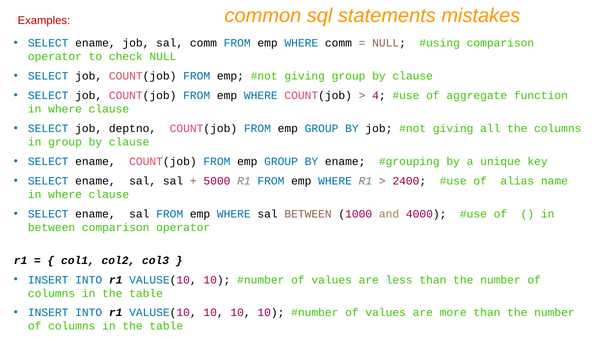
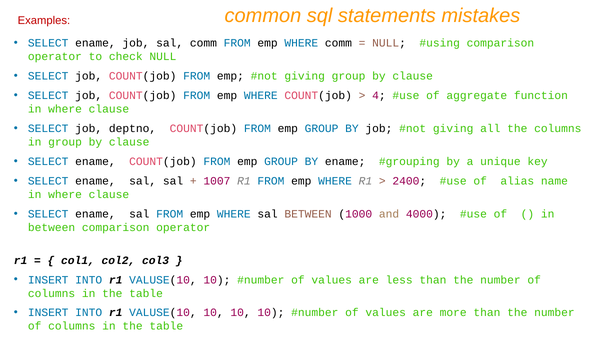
5000: 5000 -> 1007
